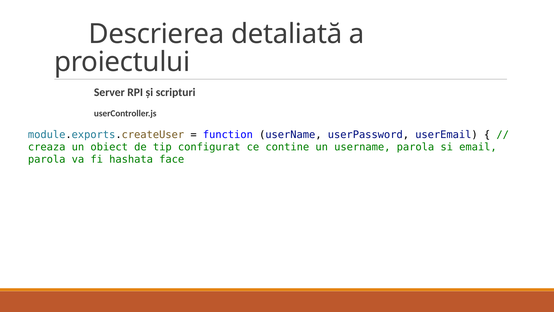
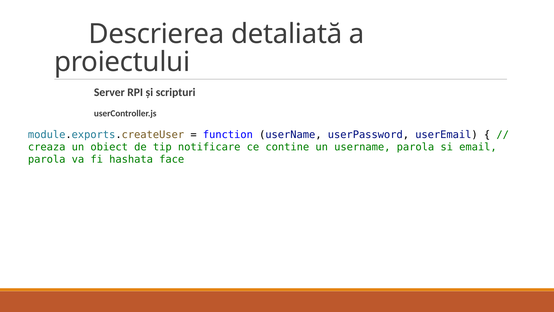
configurat: configurat -> notificare
